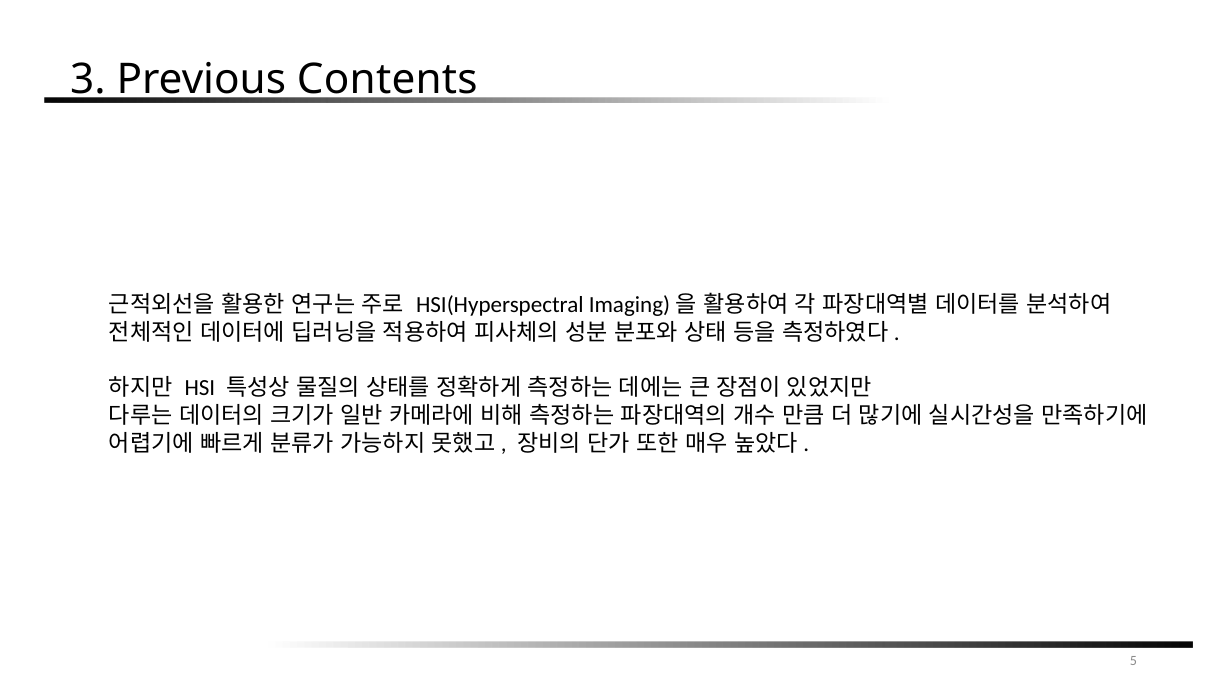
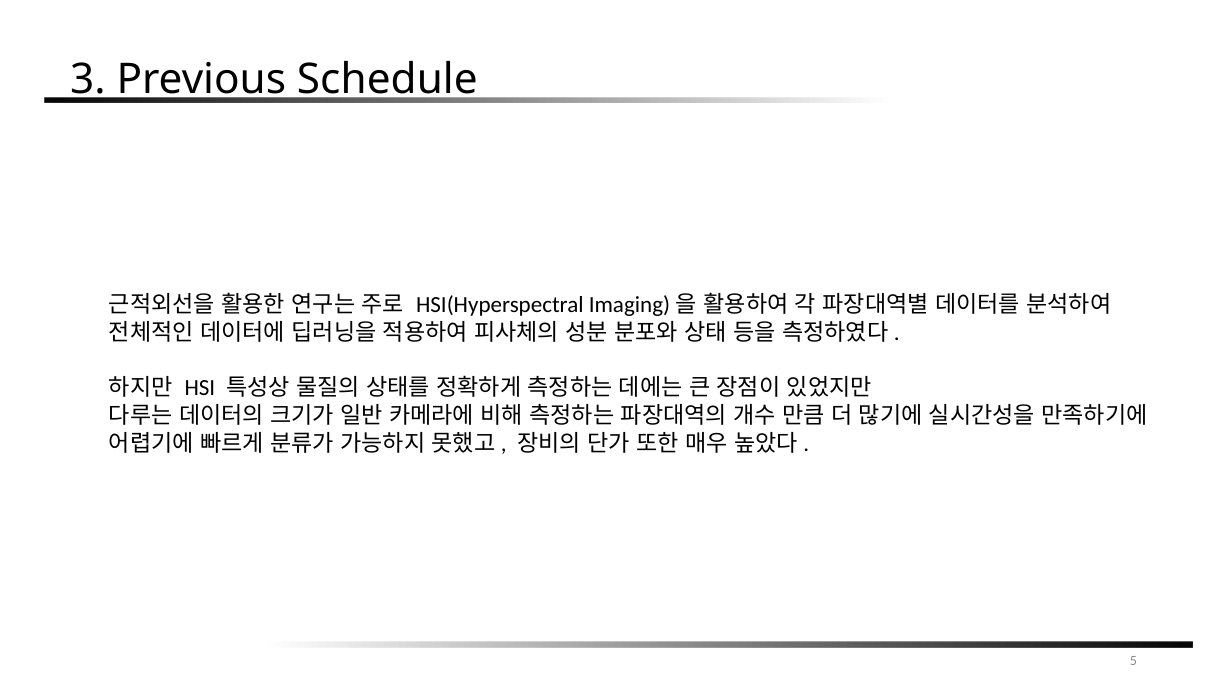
Contents: Contents -> Schedule
